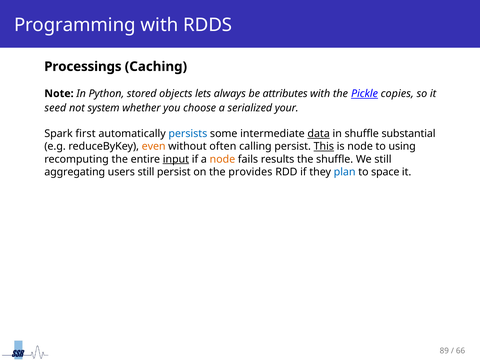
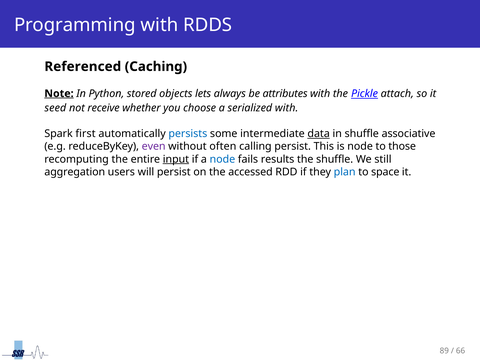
Processings: Processings -> Referenced
Note underline: none -> present
copies: copies -> attach
system: system -> receive
serialized your: your -> with
substantial: substantial -> associative
even colour: orange -> purple
This underline: present -> none
using: using -> those
node at (222, 159) colour: orange -> blue
aggregating: aggregating -> aggregation
users still: still -> will
provides: provides -> accessed
